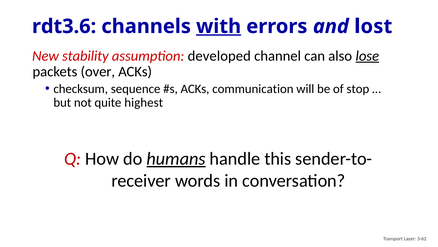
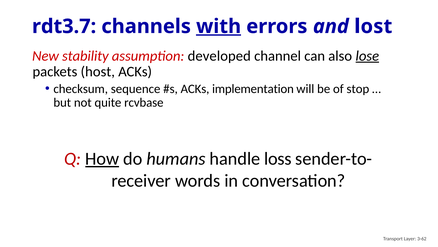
rdt3.6: rdt3.6 -> rdt3.7
over: over -> host
communication: communication -> implementation
highest: highest -> rcvbase
How underline: none -> present
humans underline: present -> none
this: this -> loss
